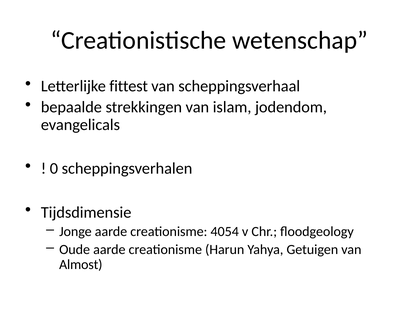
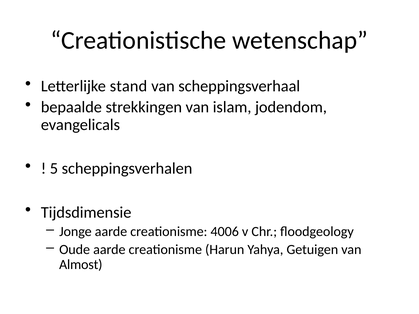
fittest: fittest -> stand
0: 0 -> 5
4054: 4054 -> 4006
